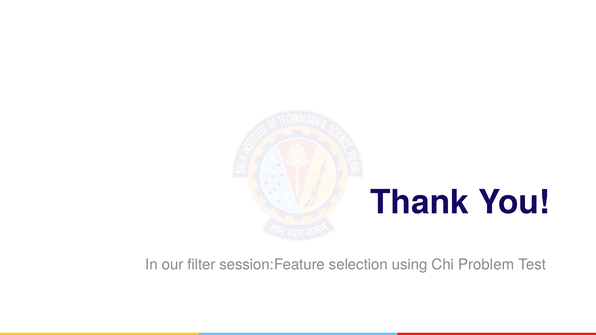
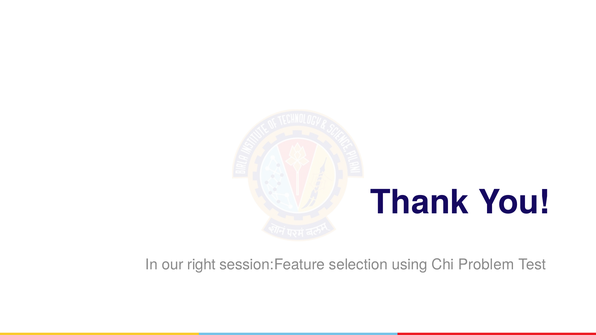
filter: filter -> right
